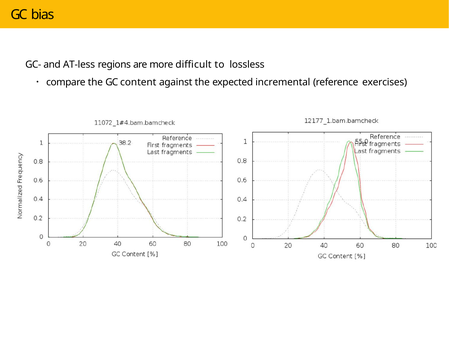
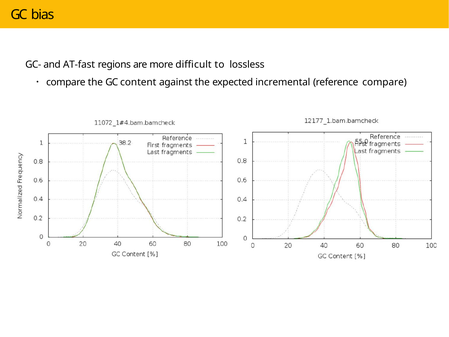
AT-less: AT-less -> AT-fast
reference exercises: exercises -> compare
